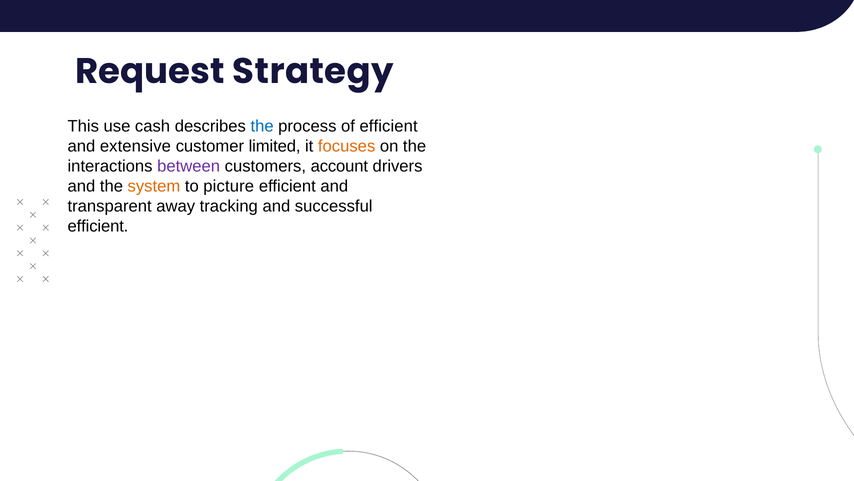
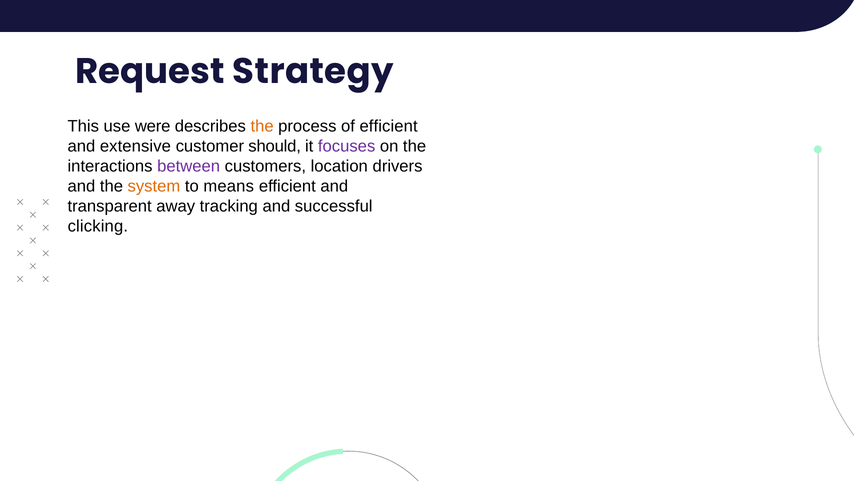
cash: cash -> were
the at (262, 126) colour: blue -> orange
limited: limited -> should
focuses colour: orange -> purple
account: account -> location
picture: picture -> means
efficient at (98, 226): efficient -> clicking
